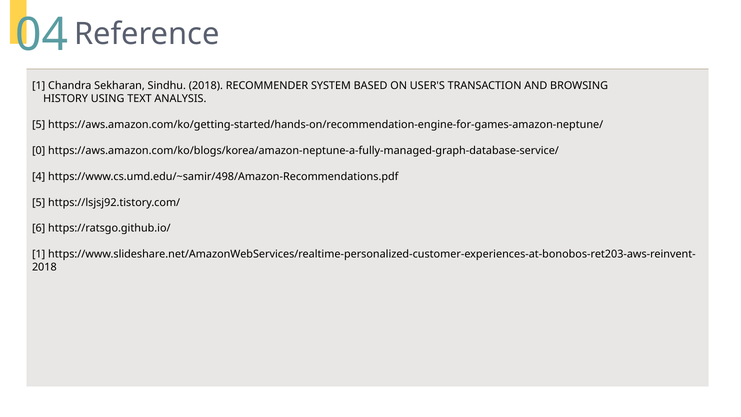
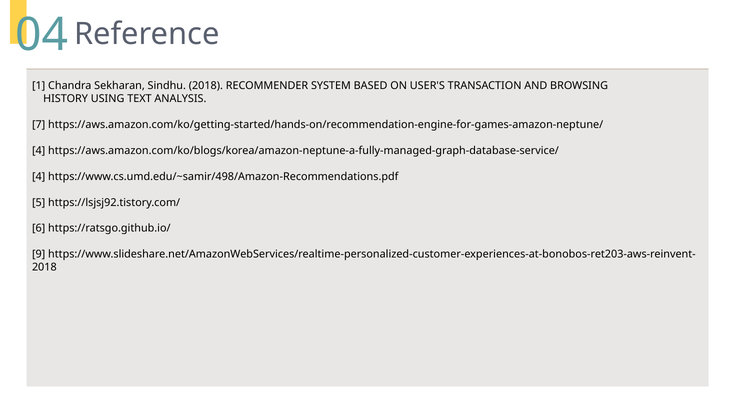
5 at (39, 125): 5 -> 7
0 at (39, 150): 0 -> 4
1 at (39, 254): 1 -> 9
